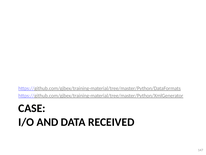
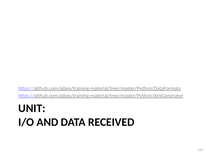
CASE: CASE -> UNIT
